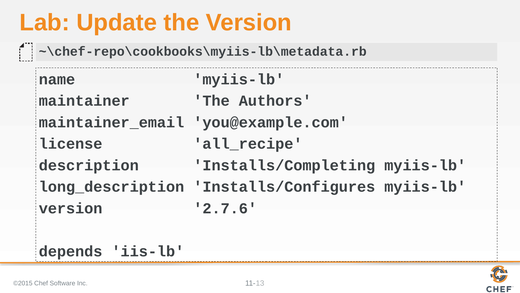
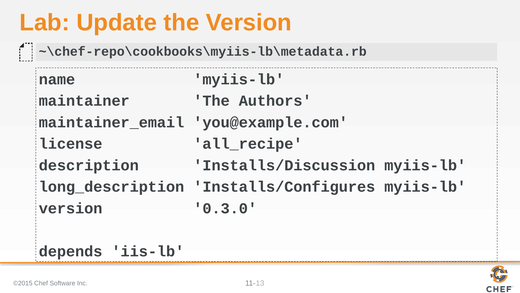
Installs/Completing: Installs/Completing -> Installs/Discussion
2.7.6: 2.7.6 -> 0.3.0
